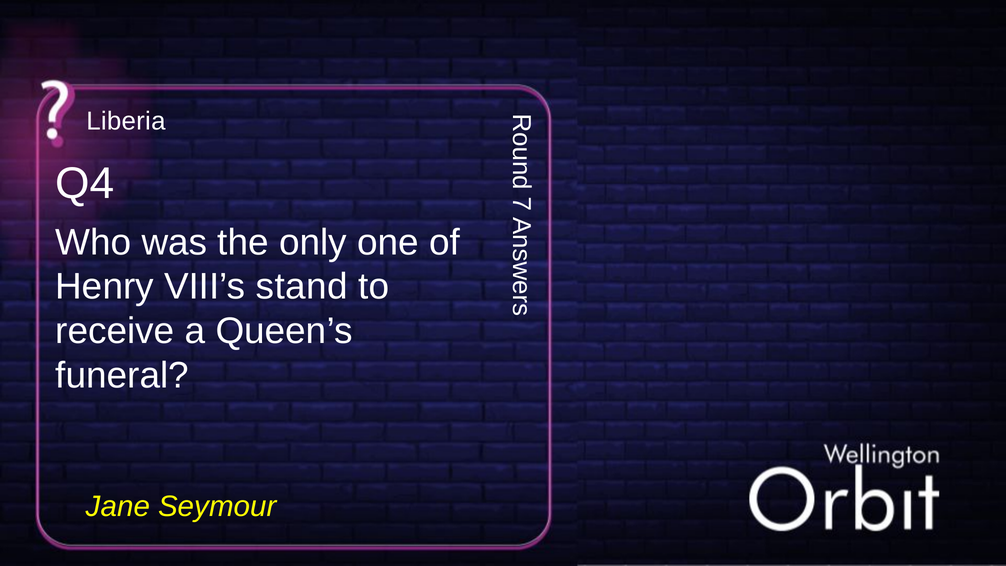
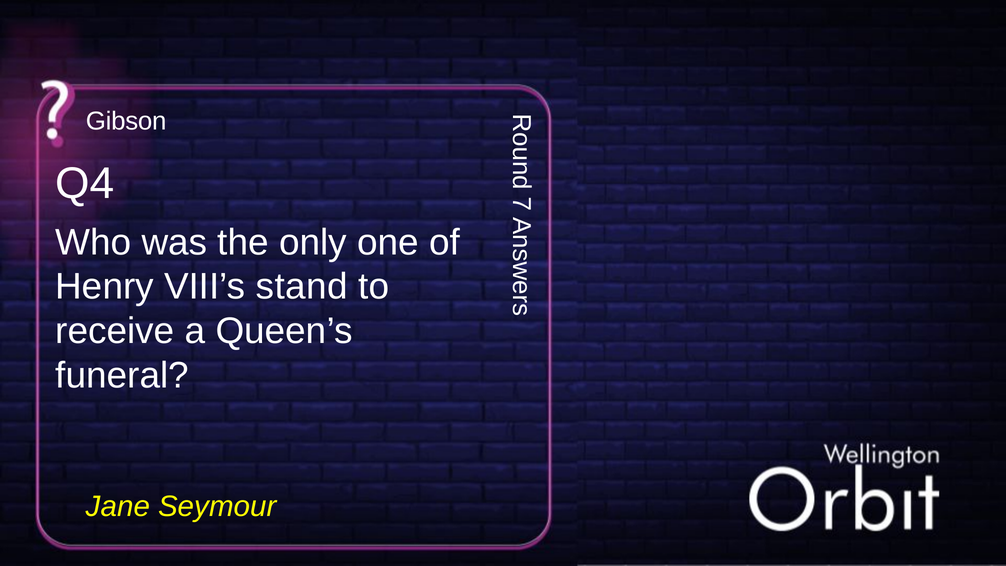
Liberia: Liberia -> Gibson
